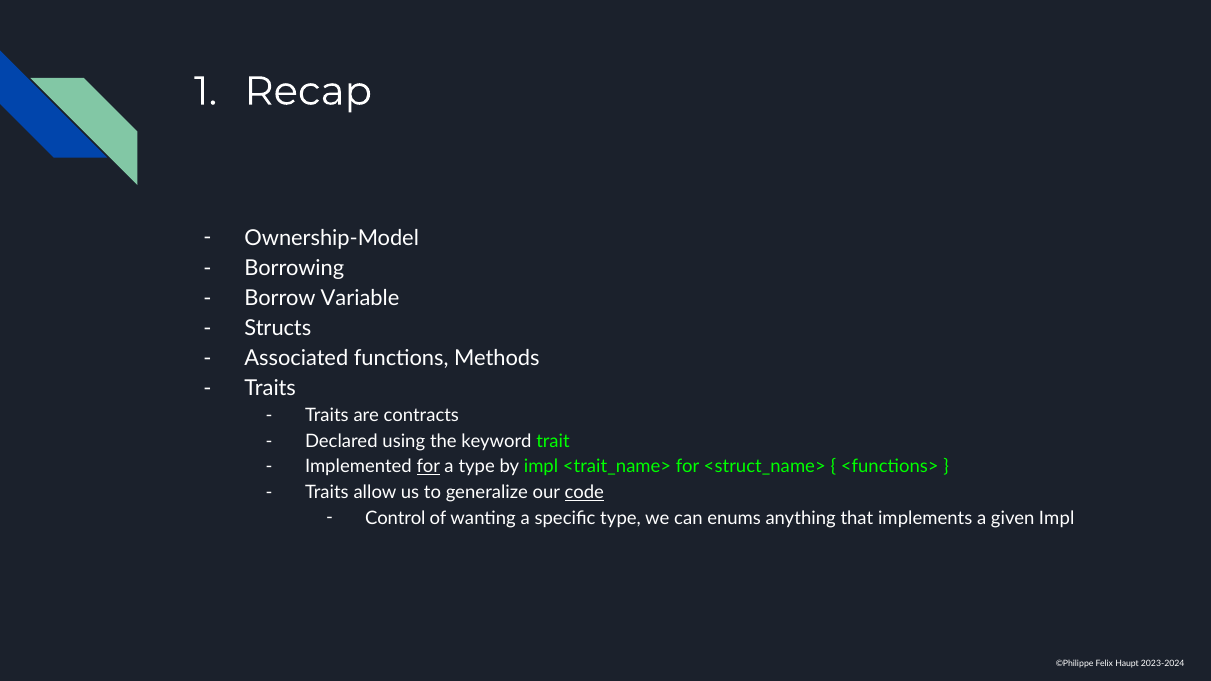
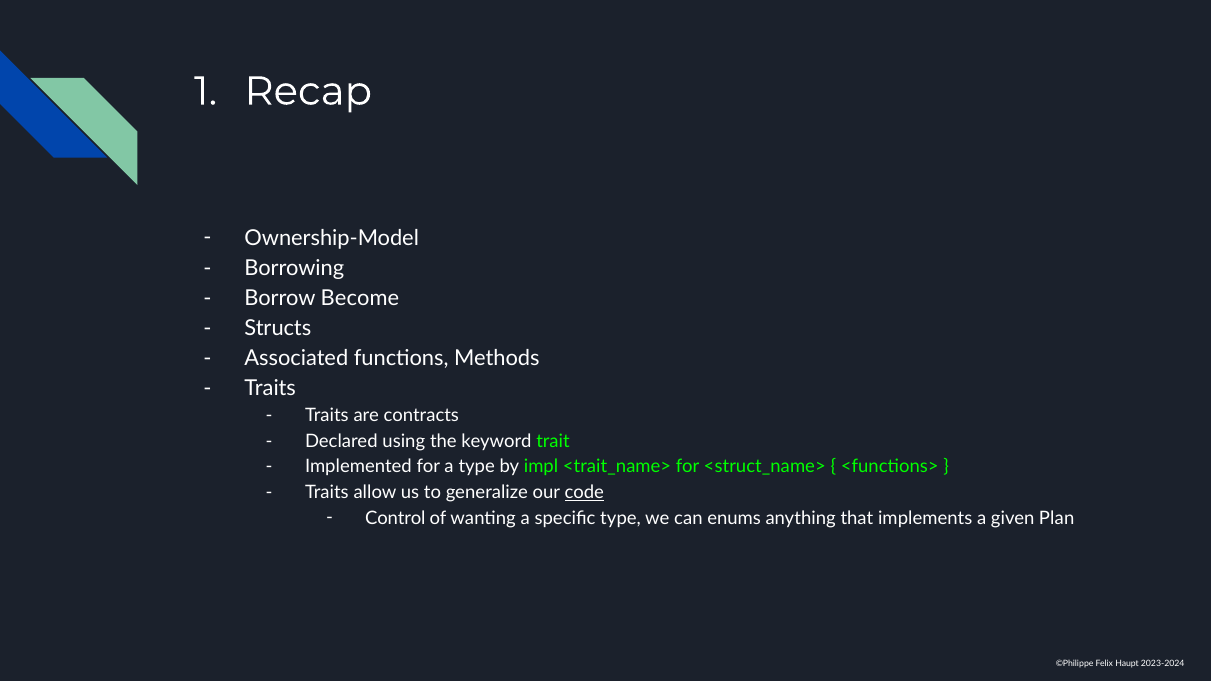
Variable: Variable -> Become
for at (428, 467) underline: present -> none
given Impl: Impl -> Plan
